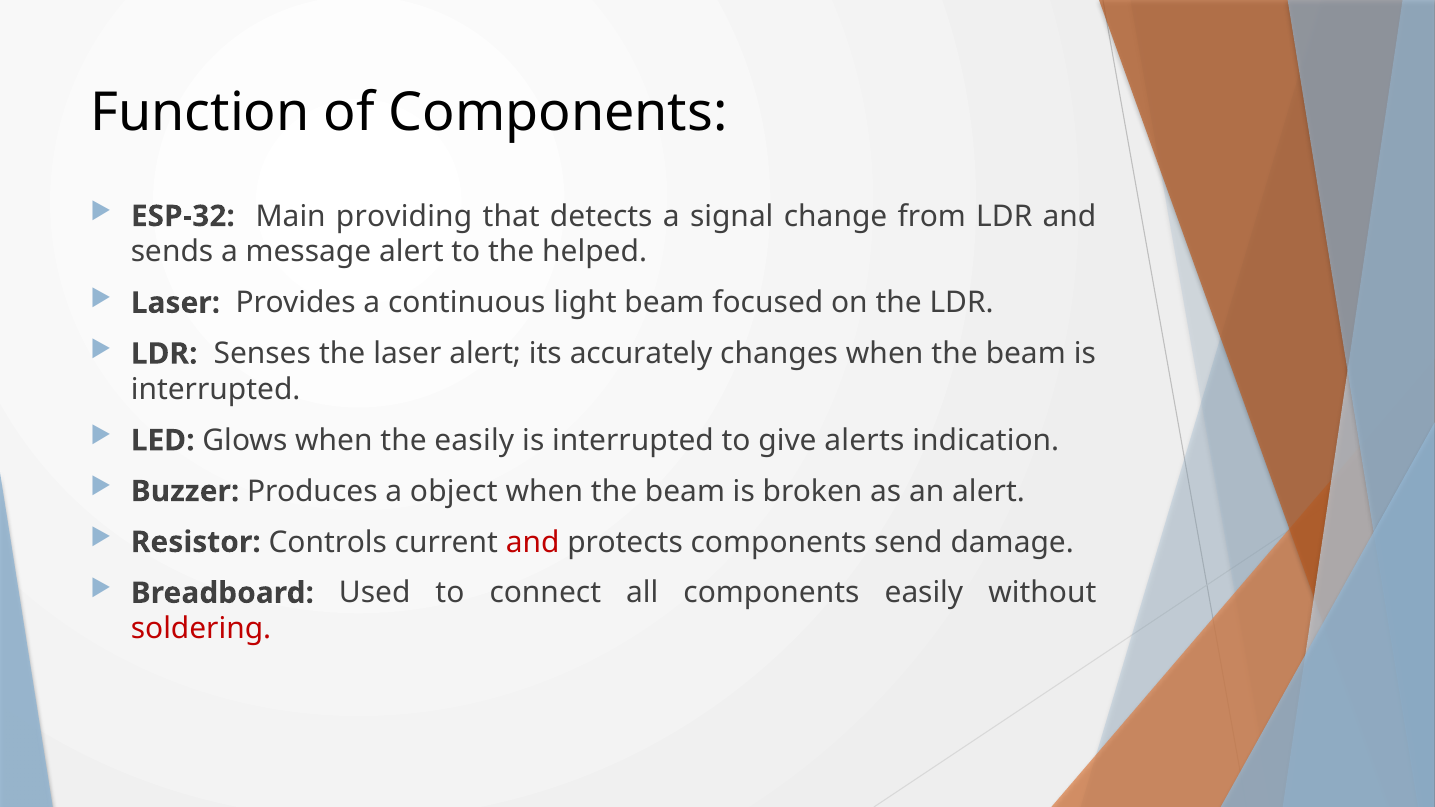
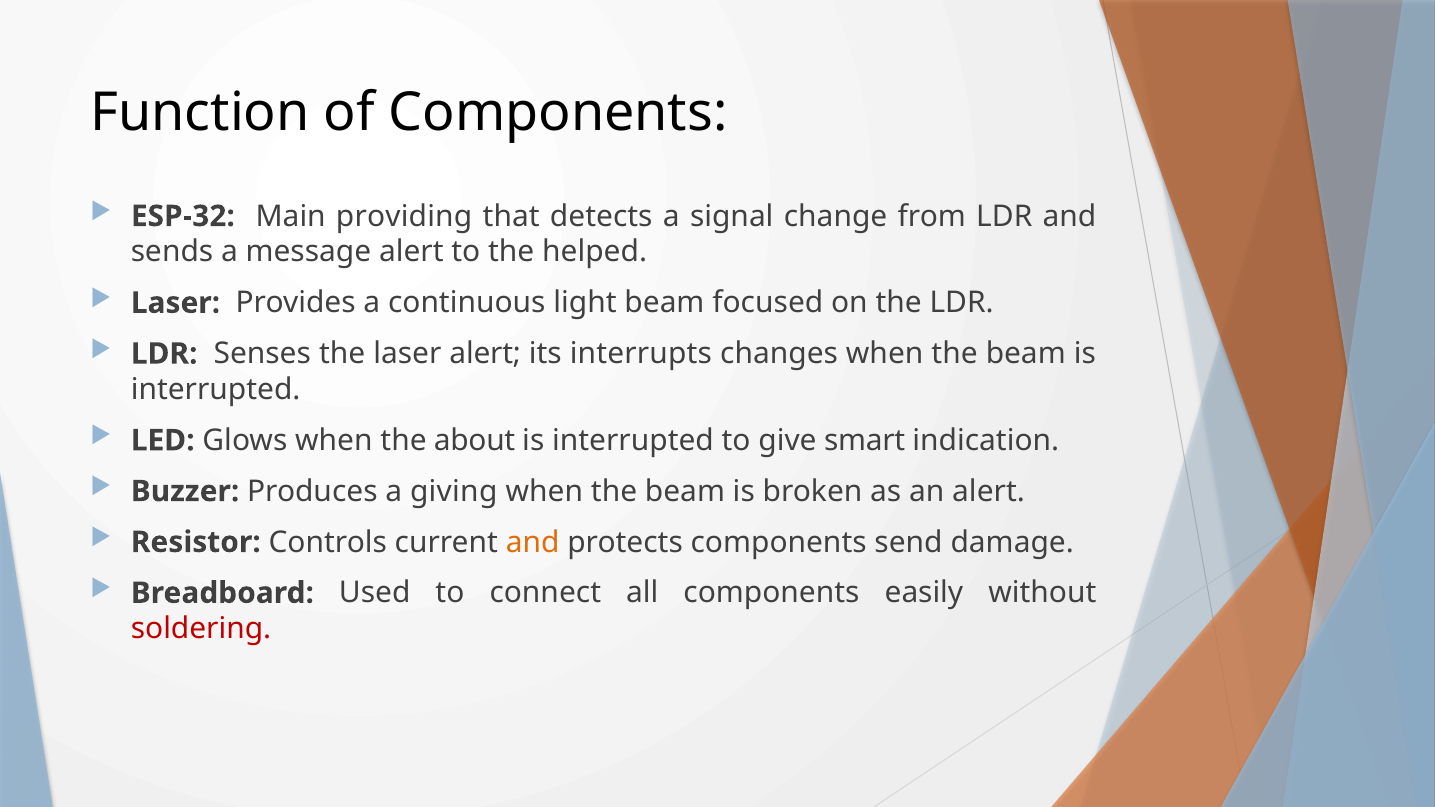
accurately: accurately -> interrupts
the easily: easily -> about
alerts: alerts -> smart
object: object -> giving
and at (533, 542) colour: red -> orange
